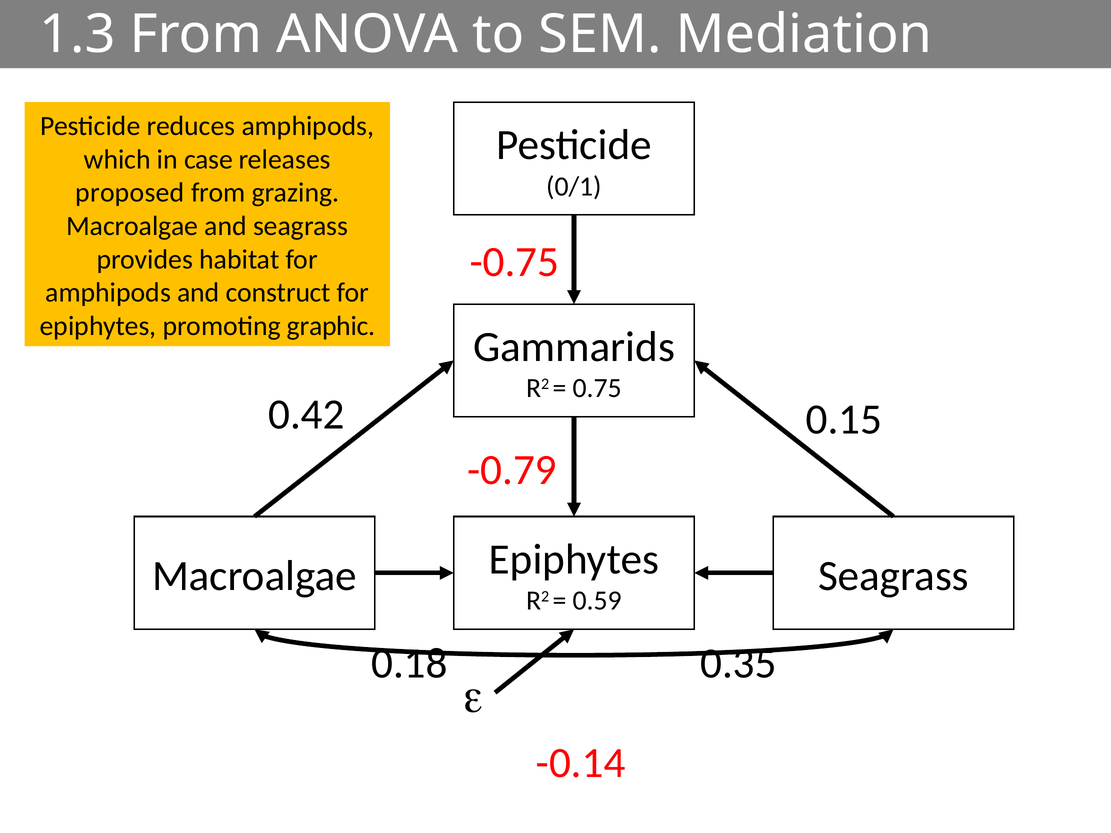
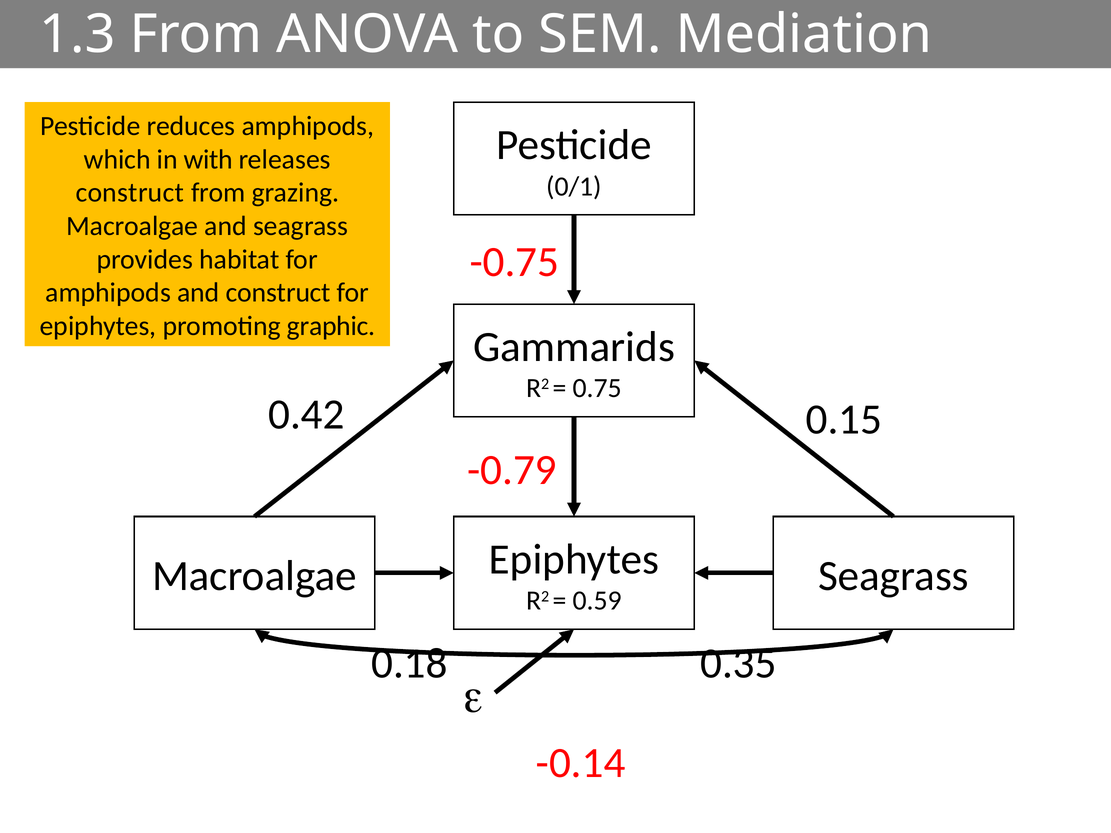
case: case -> with
proposed at (130, 193): proposed -> construct
